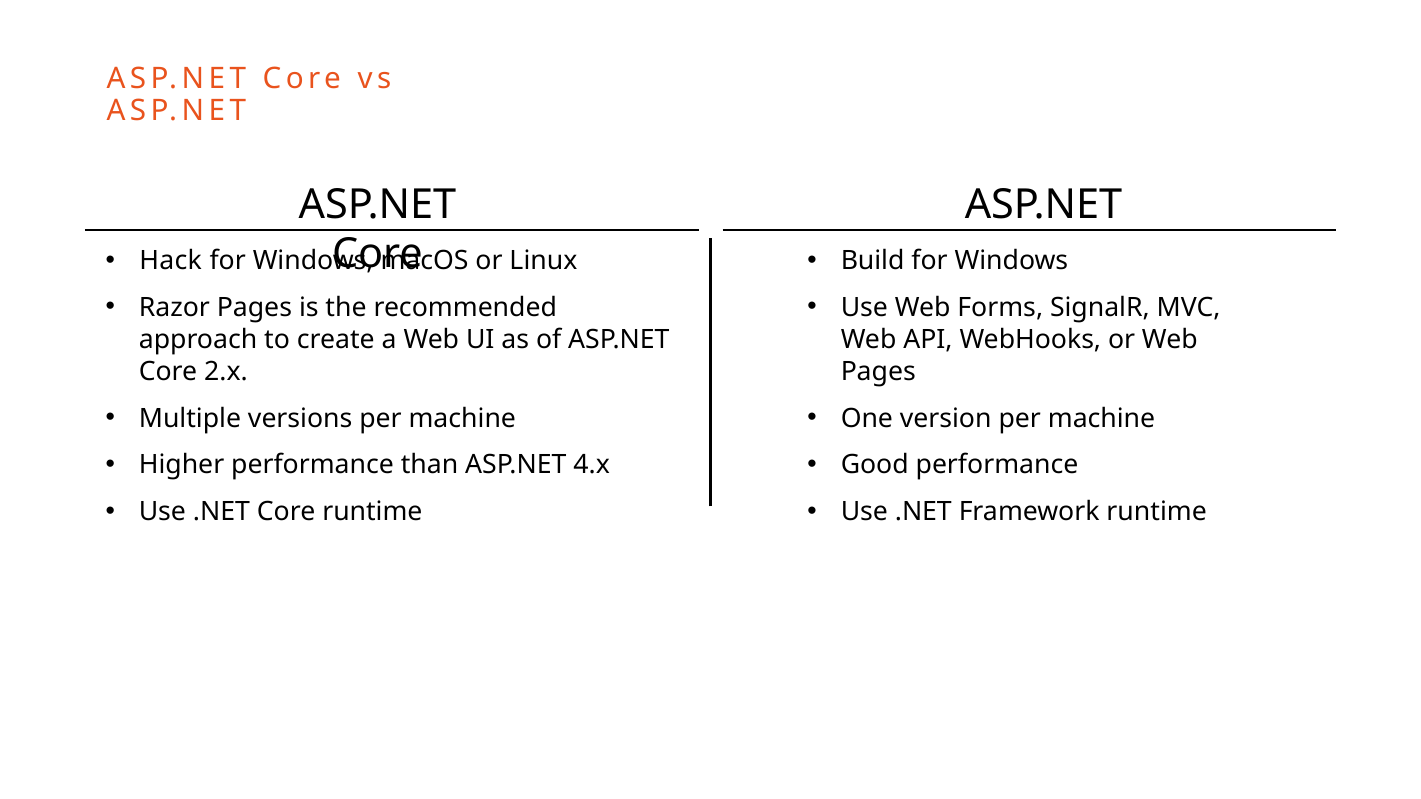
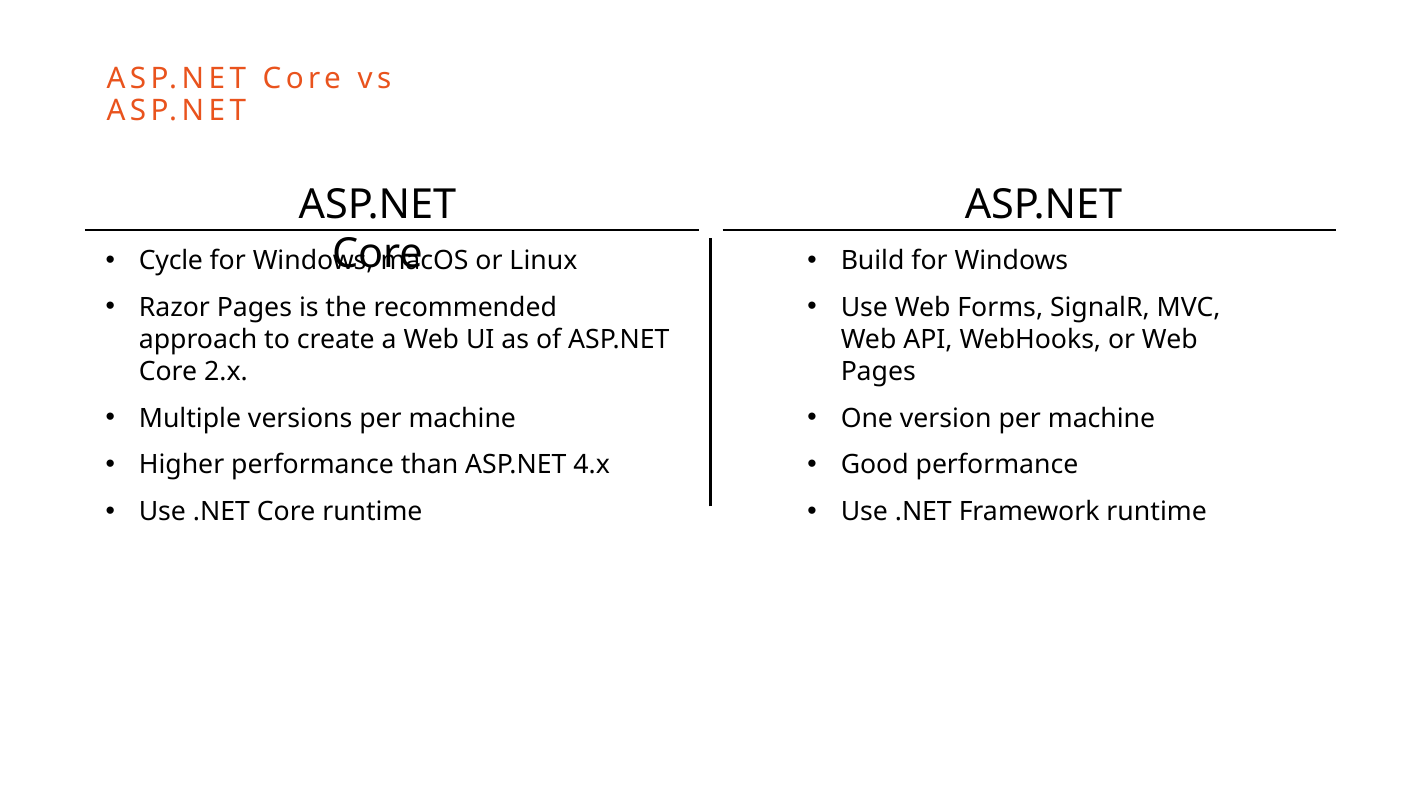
Hack: Hack -> Cycle
